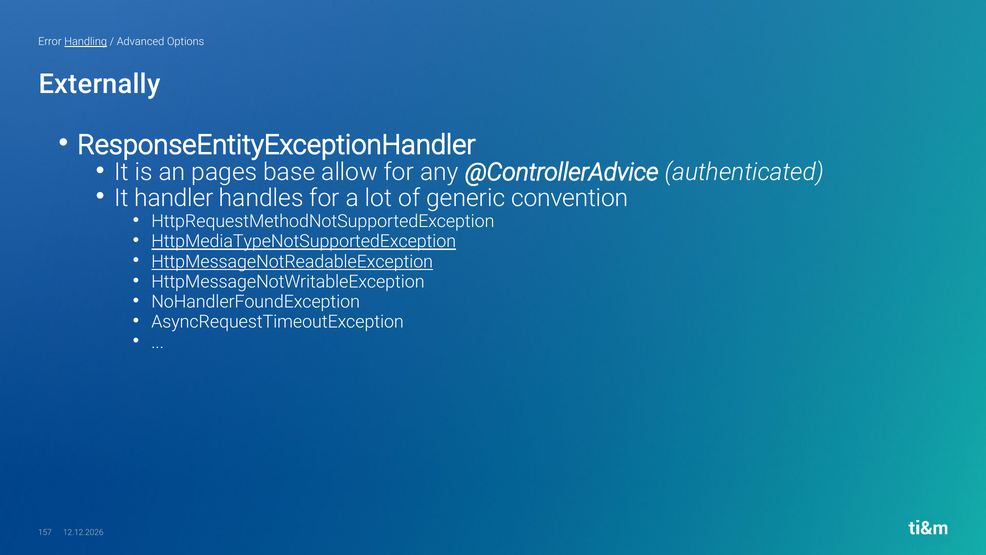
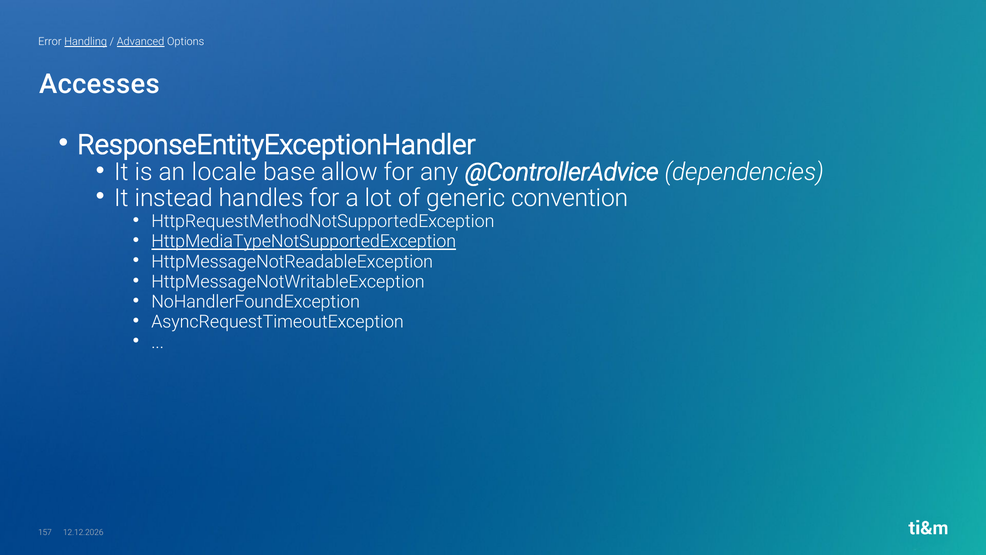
Advanced underline: none -> present
Externally: Externally -> Accesses
pages: pages -> locale
authenticated: authenticated -> dependencies
handler: handler -> instead
HttpMessageNotReadableException underline: present -> none
